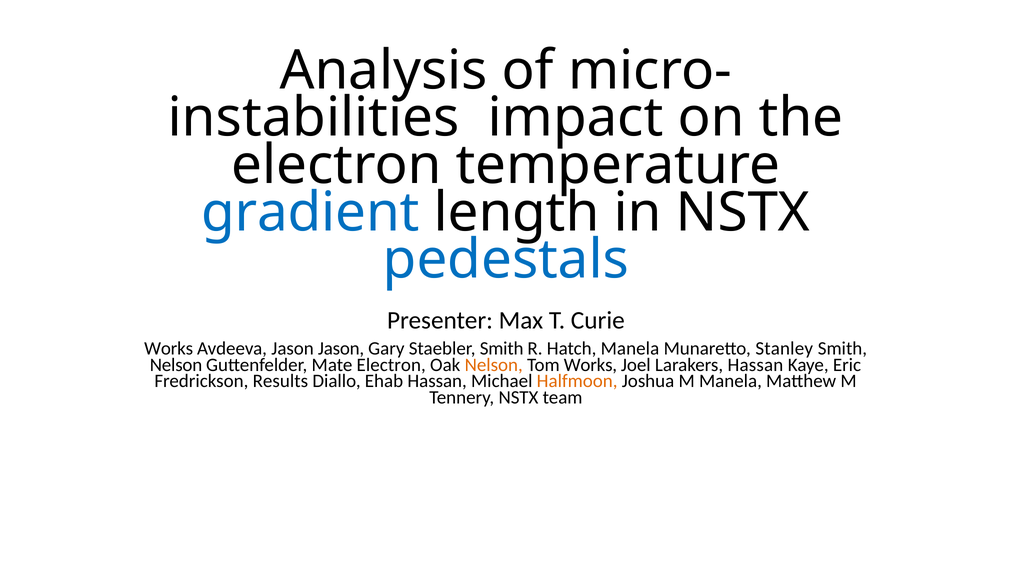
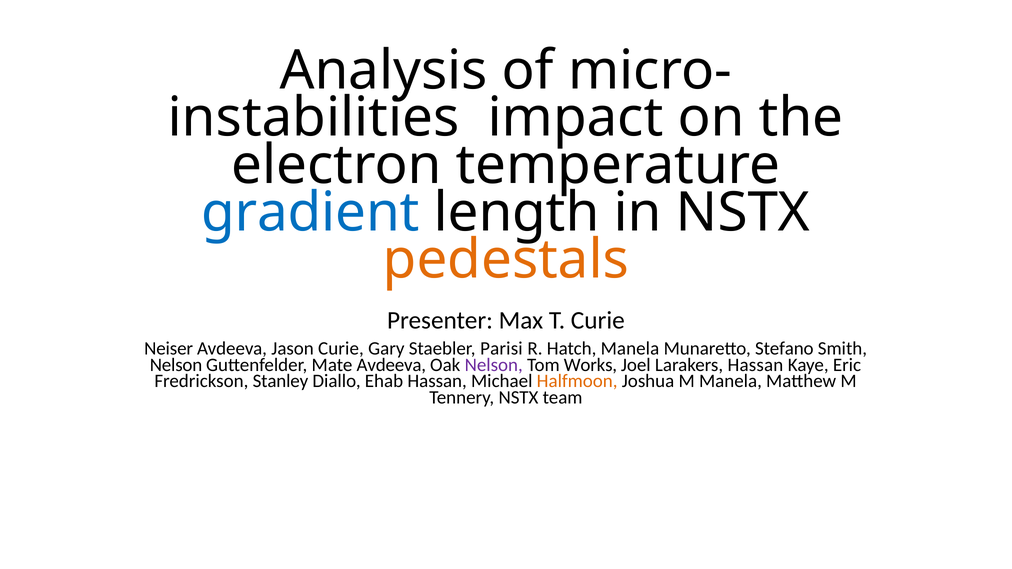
pedestals colour: blue -> orange
Works at (169, 349): Works -> Neiser
Jason Jason: Jason -> Curie
Staebler Smith: Smith -> Parisi
Stanley: Stanley -> Stefano
Mate Electron: Electron -> Avdeeva
Nelson at (494, 365) colour: orange -> purple
Results: Results -> Stanley
